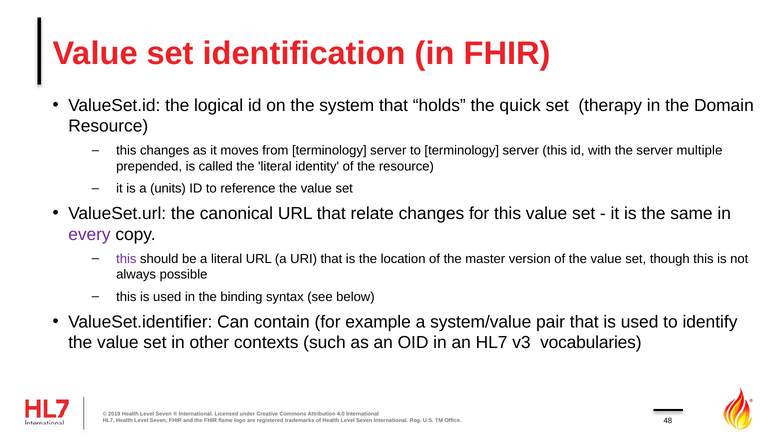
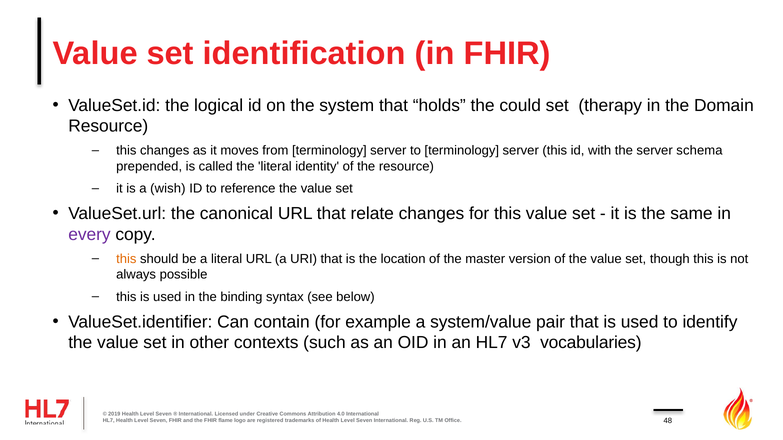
quick: quick -> could
multiple: multiple -> schema
units: units -> wish
this at (126, 259) colour: purple -> orange
